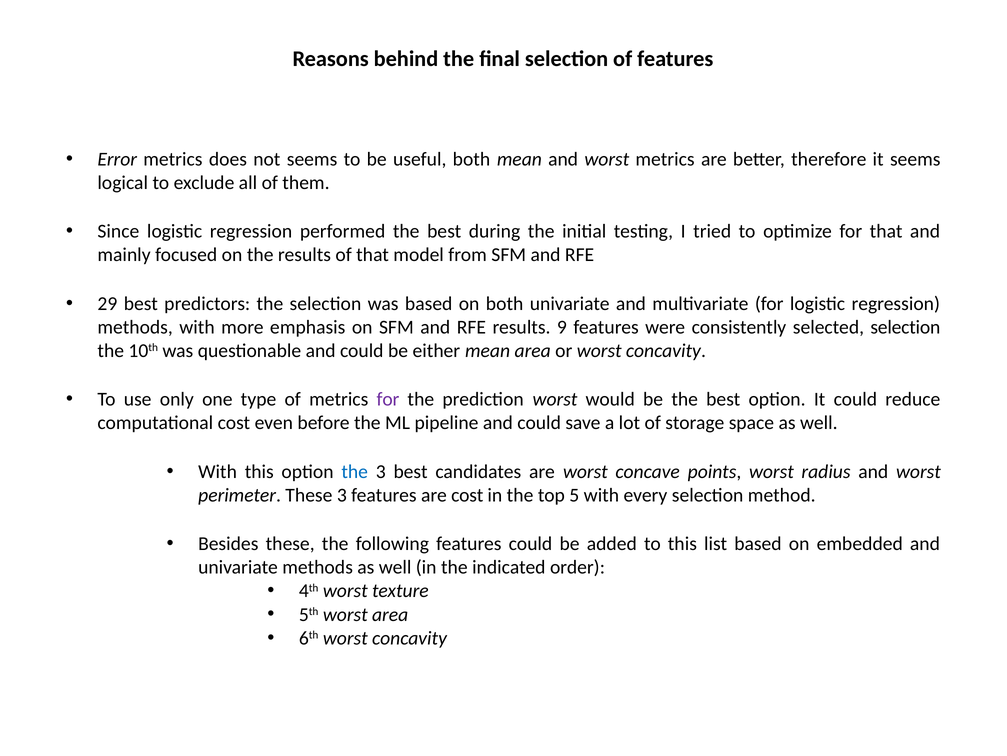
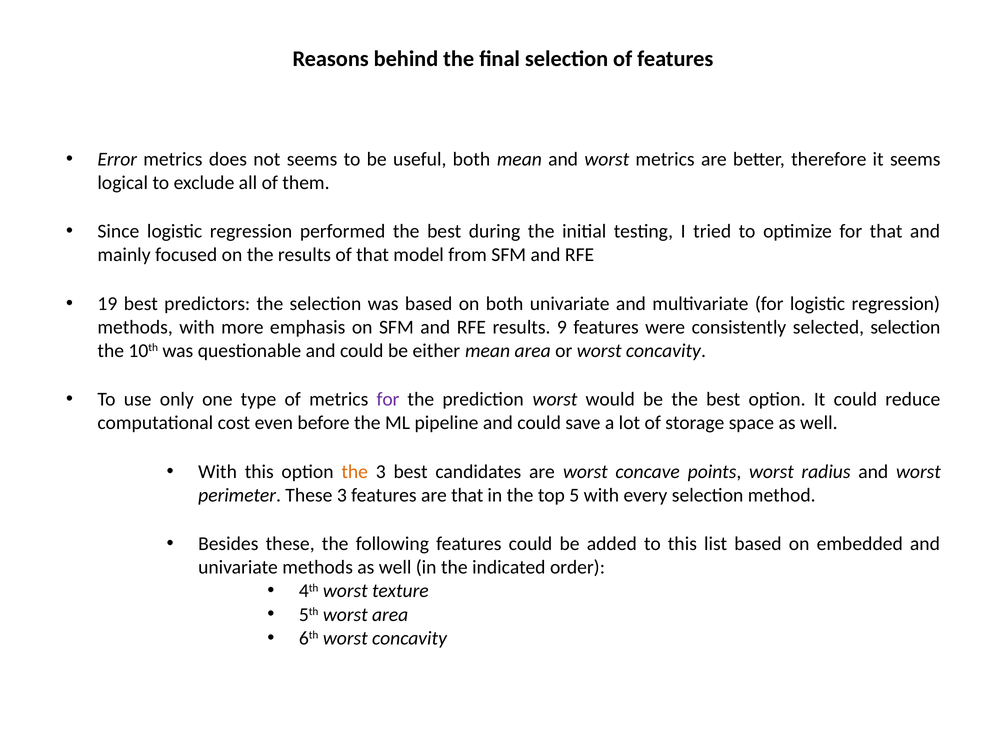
29: 29 -> 19
the at (355, 471) colour: blue -> orange
are cost: cost -> that
